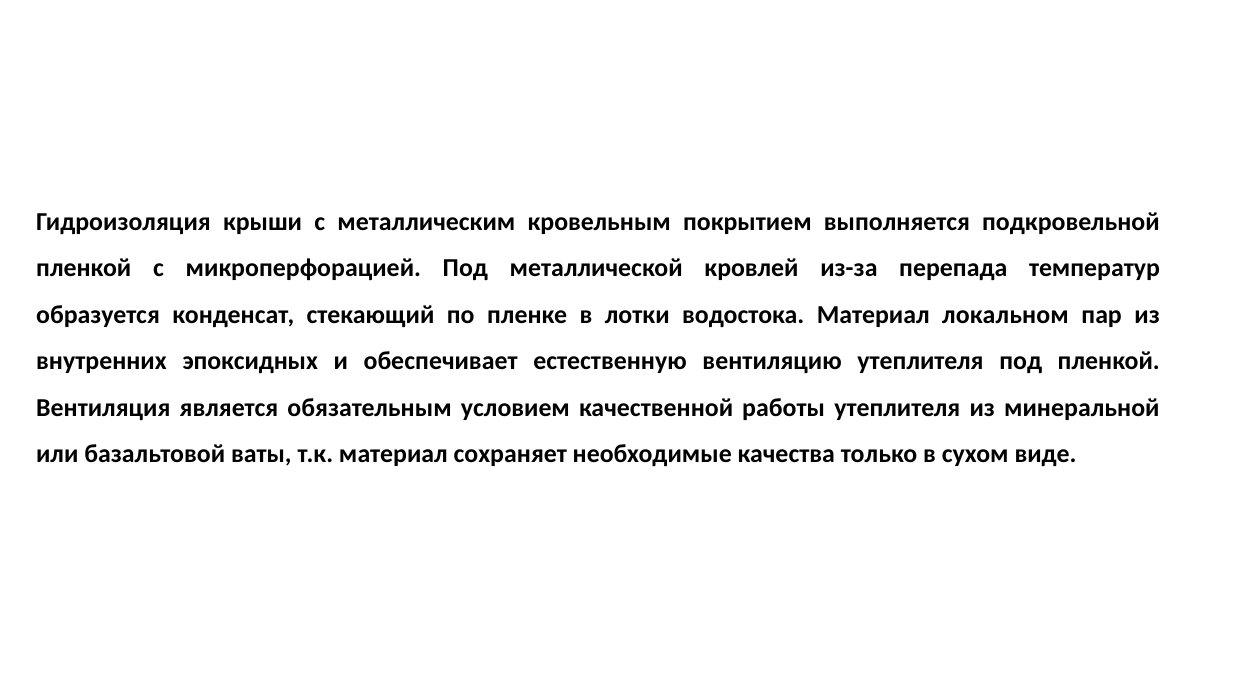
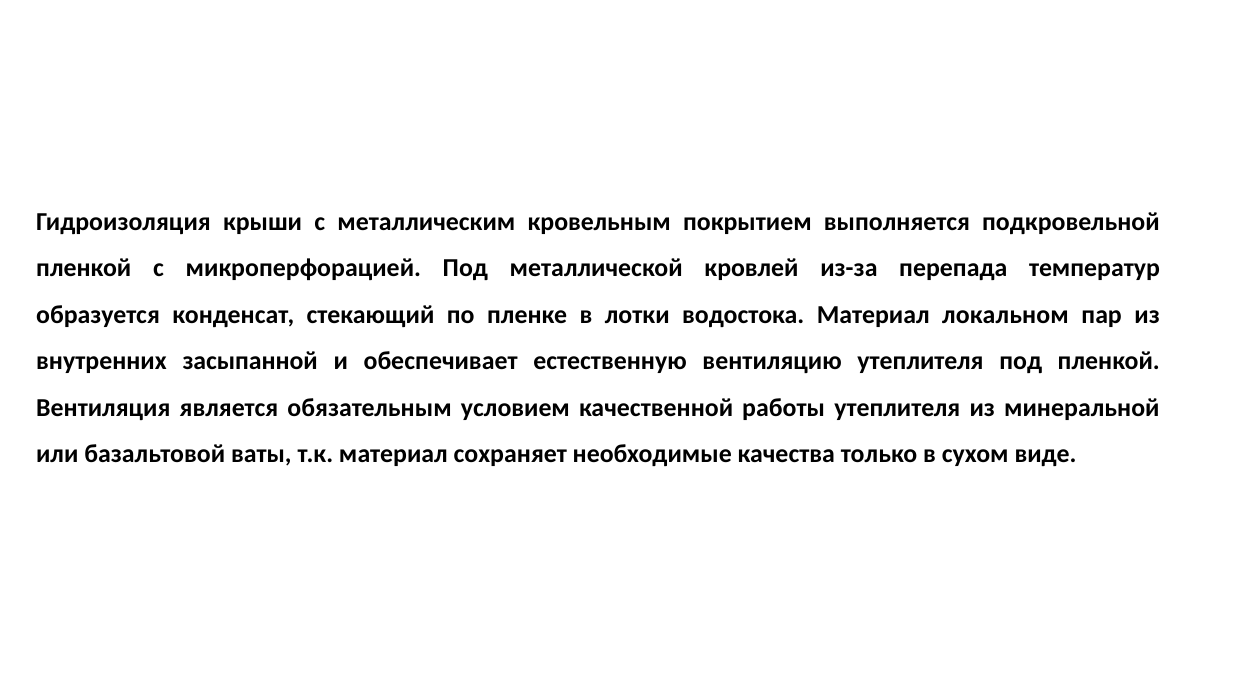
эпоксидных: эпоксидных -> засыпанной
